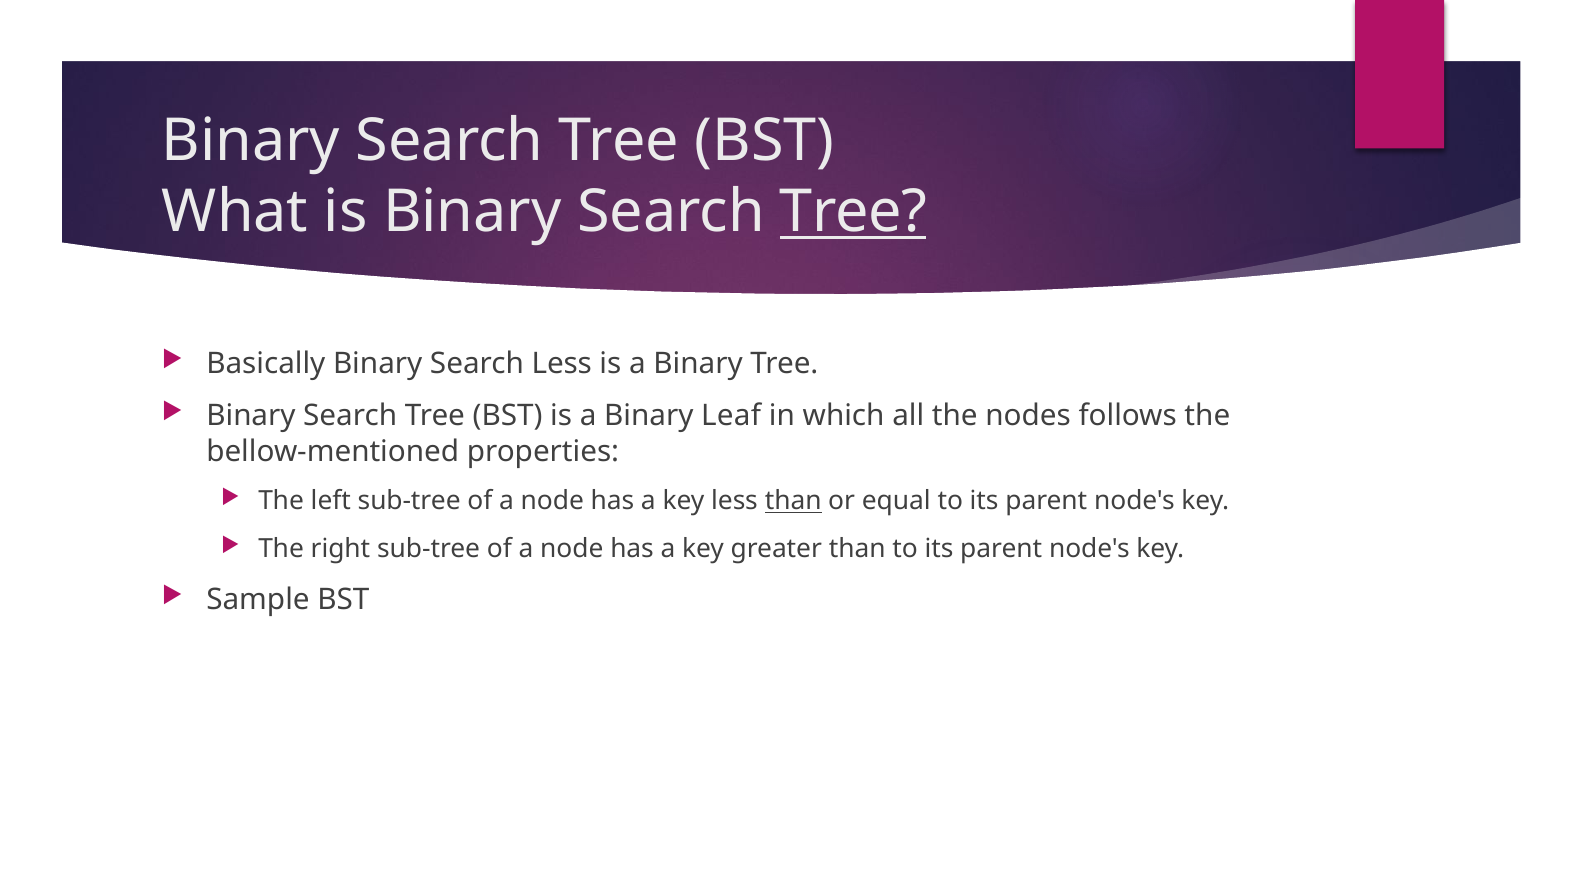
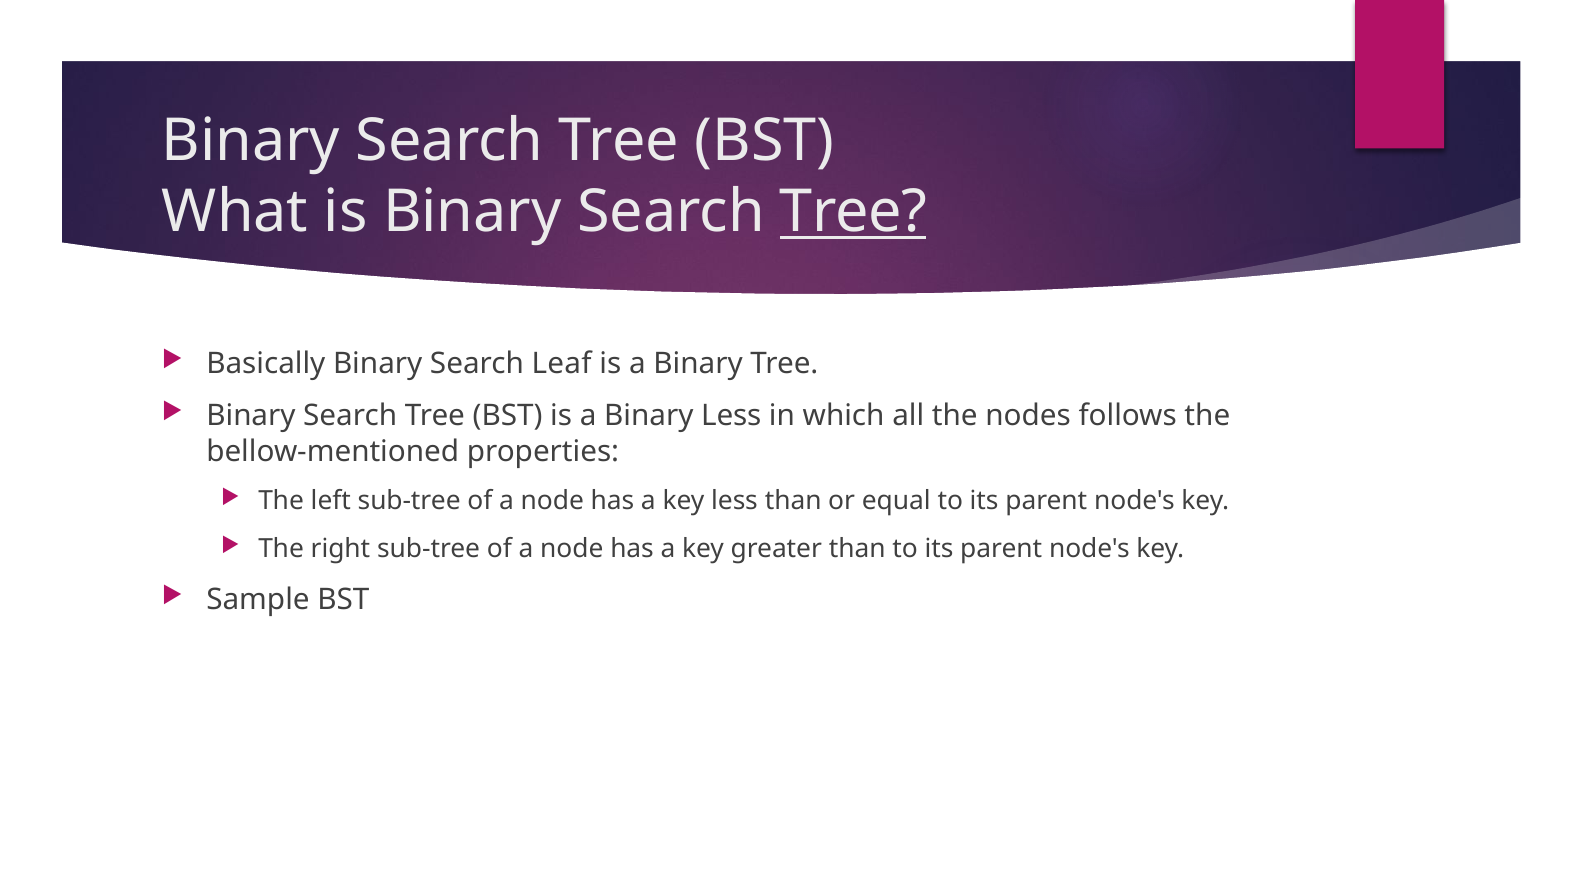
Search Less: Less -> Leaf
Binary Leaf: Leaf -> Less
than at (793, 501) underline: present -> none
